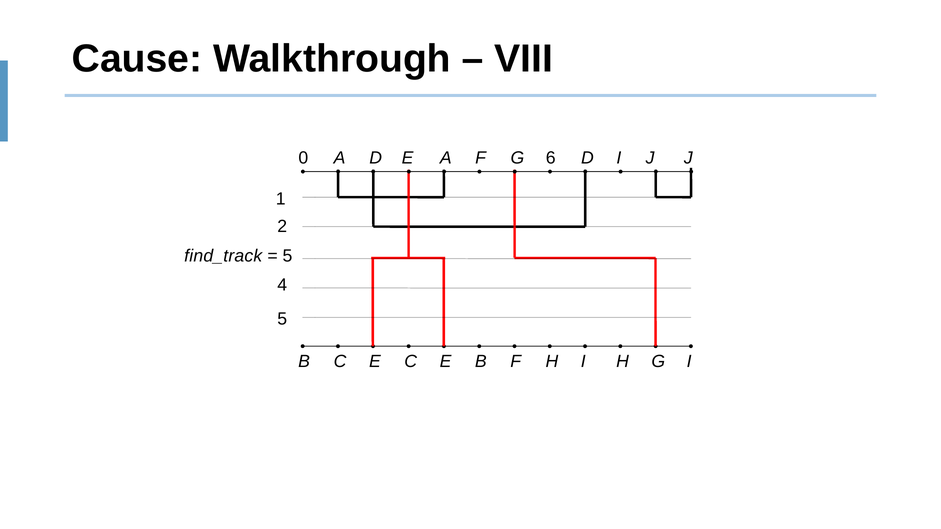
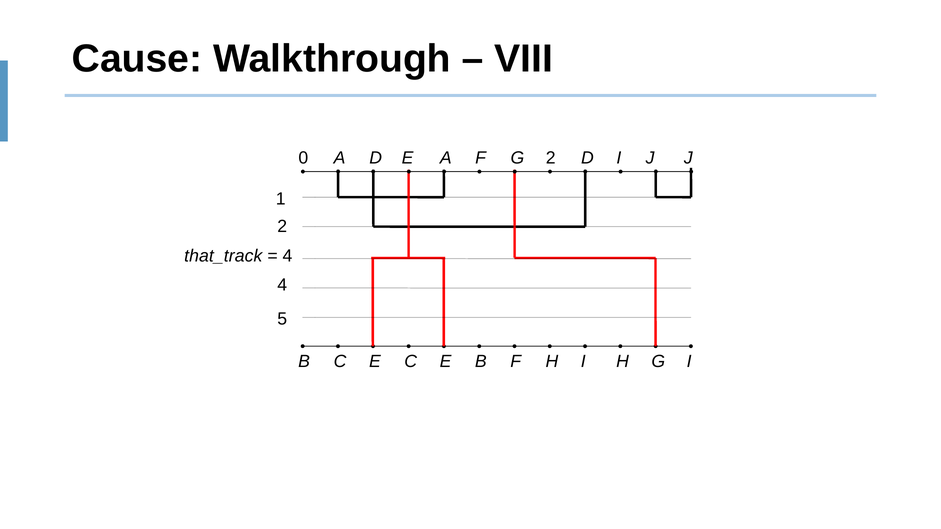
F 6: 6 -> 2
find_track: find_track -> that_track
5 at (287, 256): 5 -> 4
